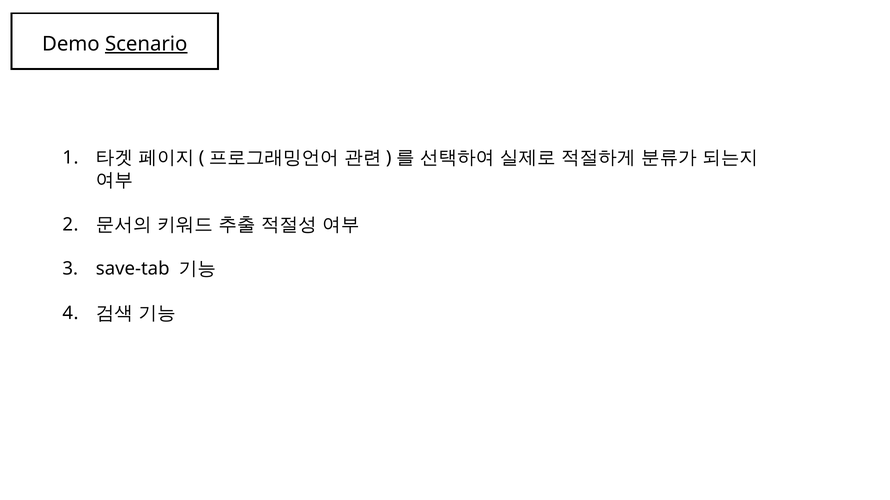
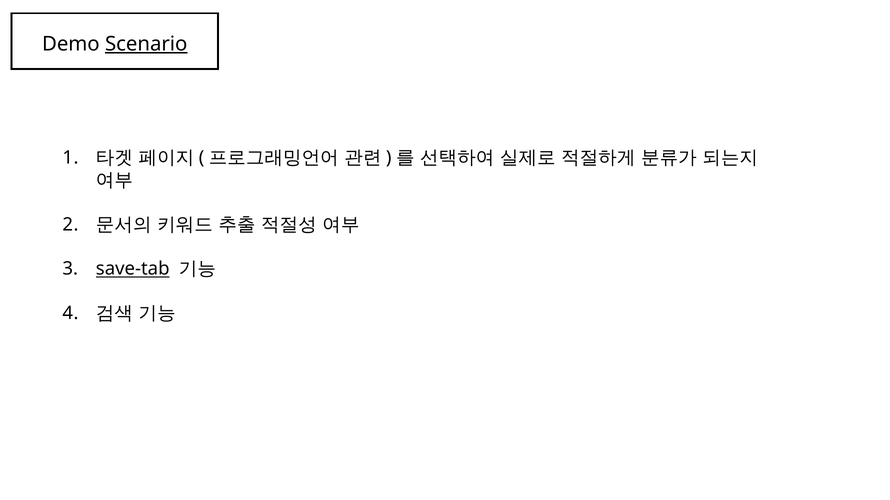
save-tab underline: none -> present
